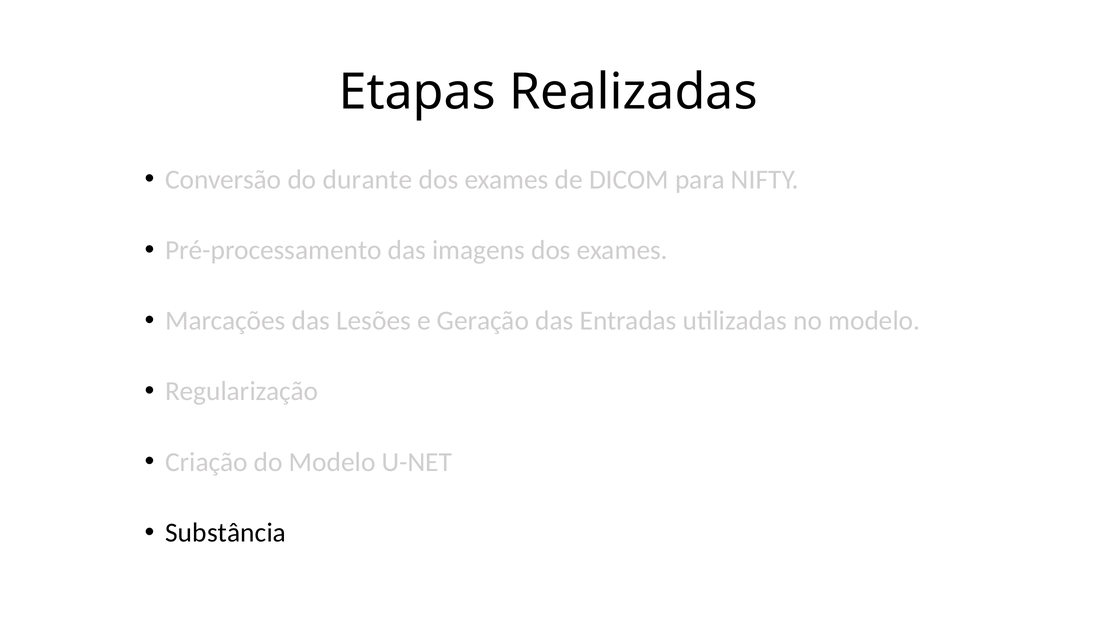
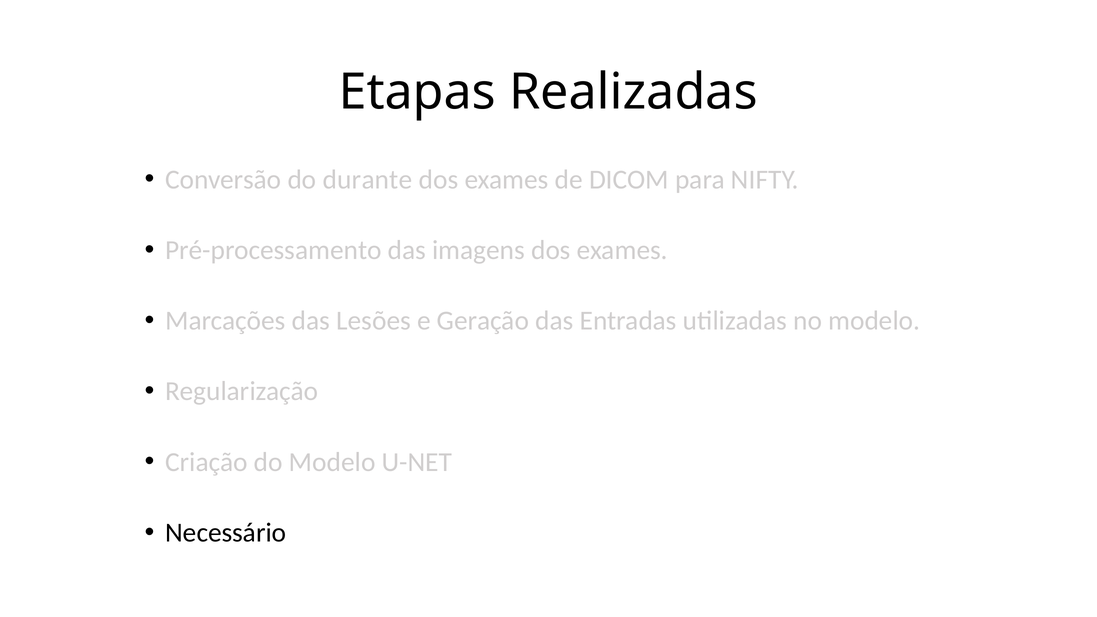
Substância: Substância -> Necessário
